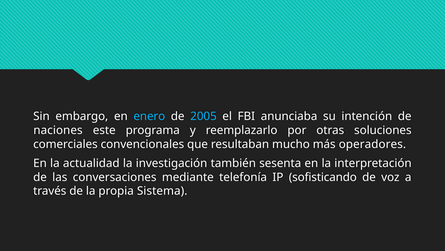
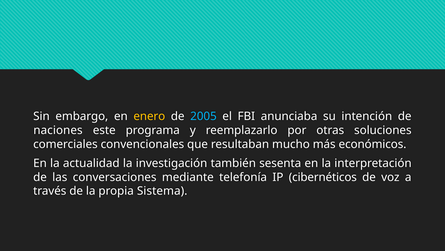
enero colour: light blue -> yellow
operadores: operadores -> económicos
sofisticando: sofisticando -> cibernéticos
